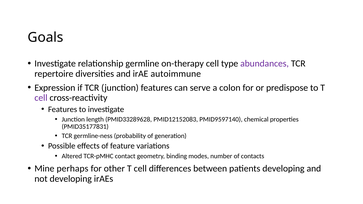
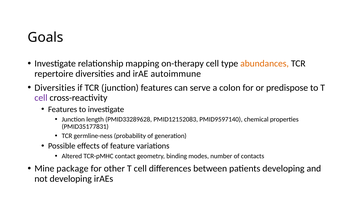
germline: germline -> mapping
abundances colour: purple -> orange
Expression at (55, 88): Expression -> Diversities
perhaps: perhaps -> package
